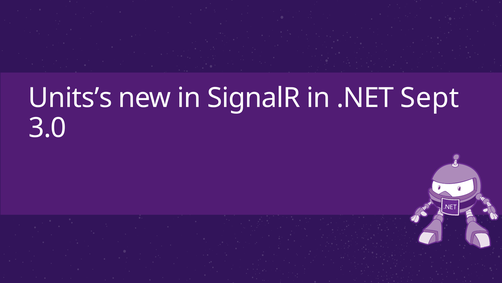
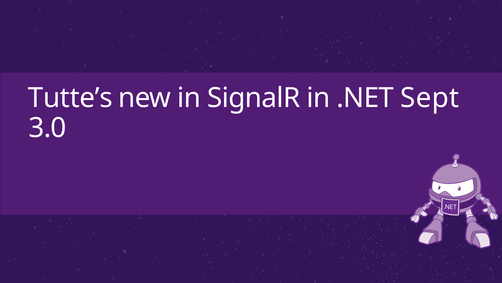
Units’s: Units’s -> Tutte’s
